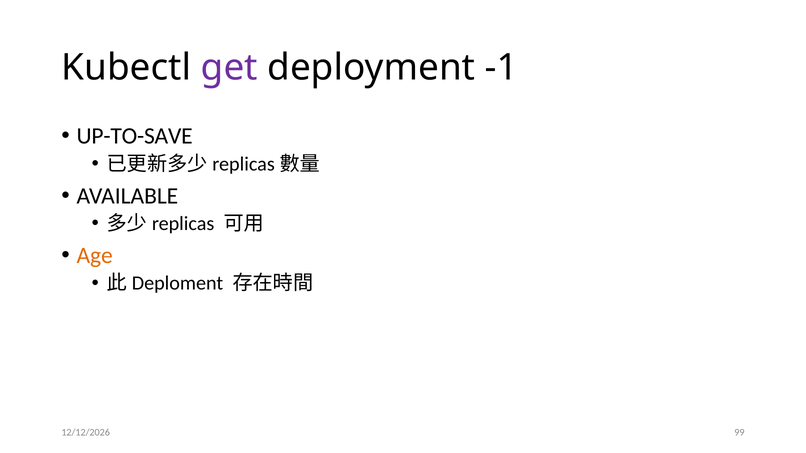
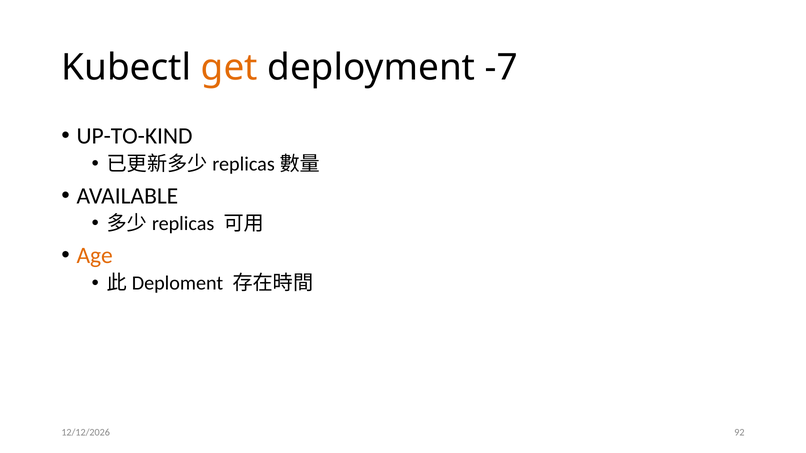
get colour: purple -> orange
-1: -1 -> -7
UP-TO-SAVE: UP-TO-SAVE -> UP-TO-KIND
99: 99 -> 92
